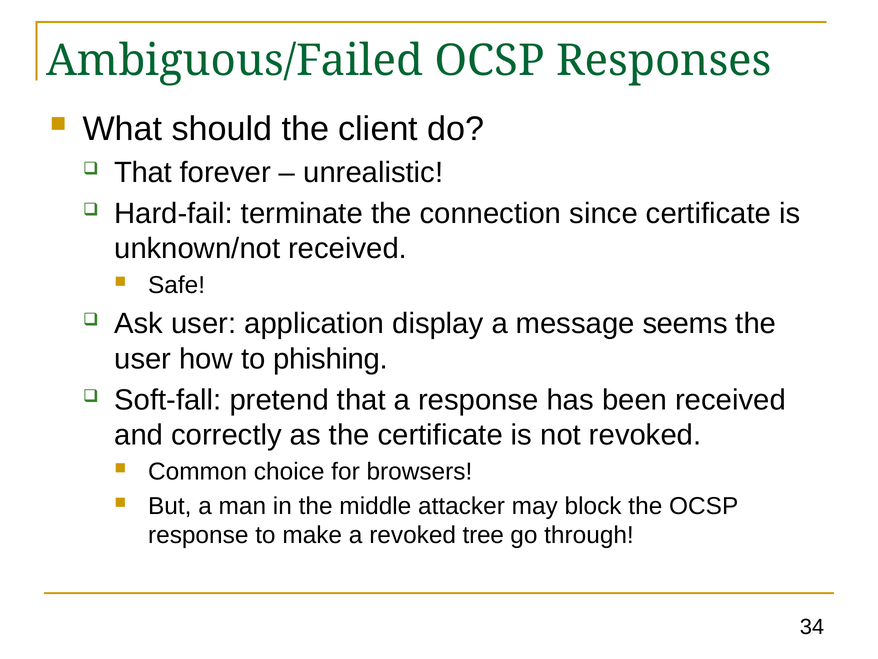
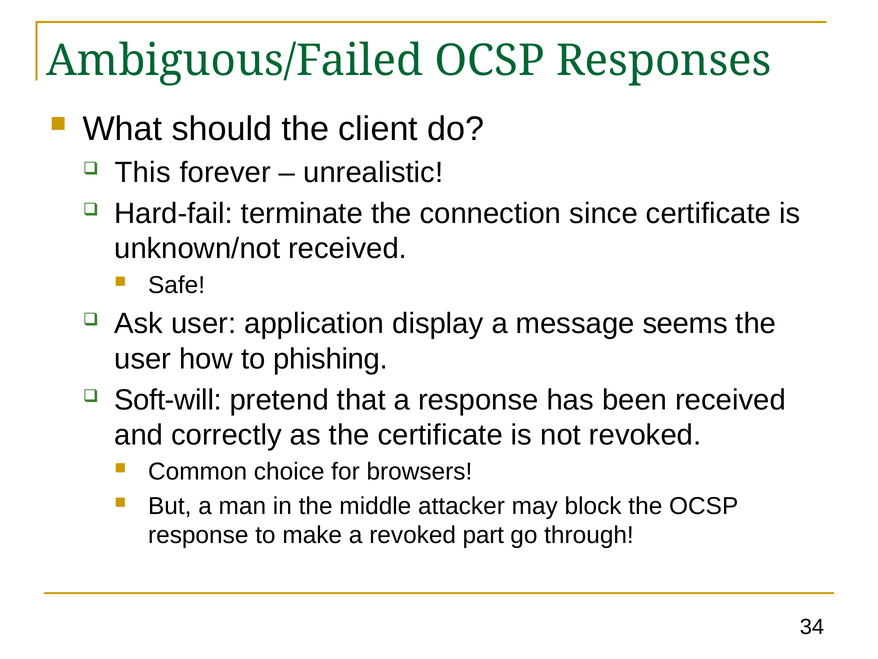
That at (143, 172): That -> This
Soft-fall: Soft-fall -> Soft-will
tree: tree -> part
